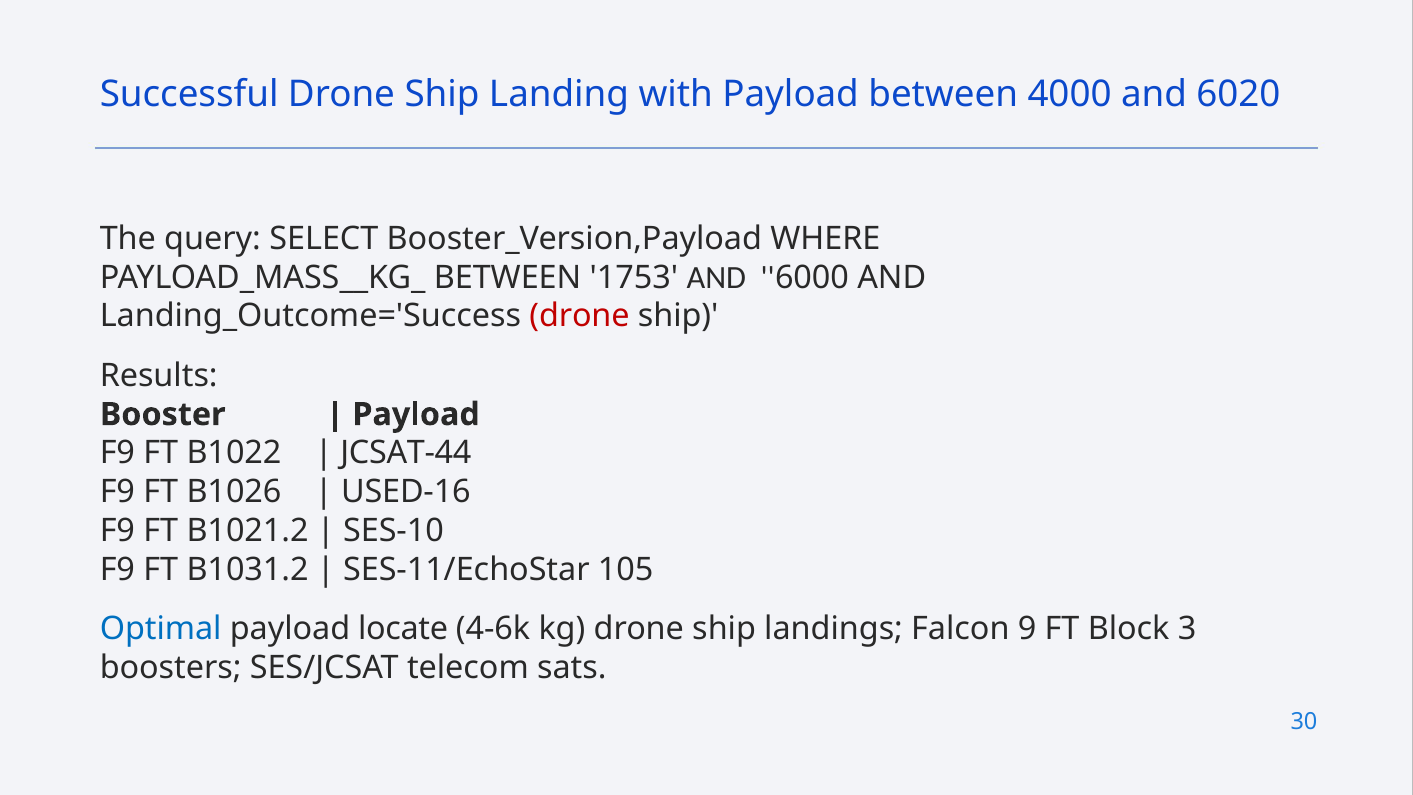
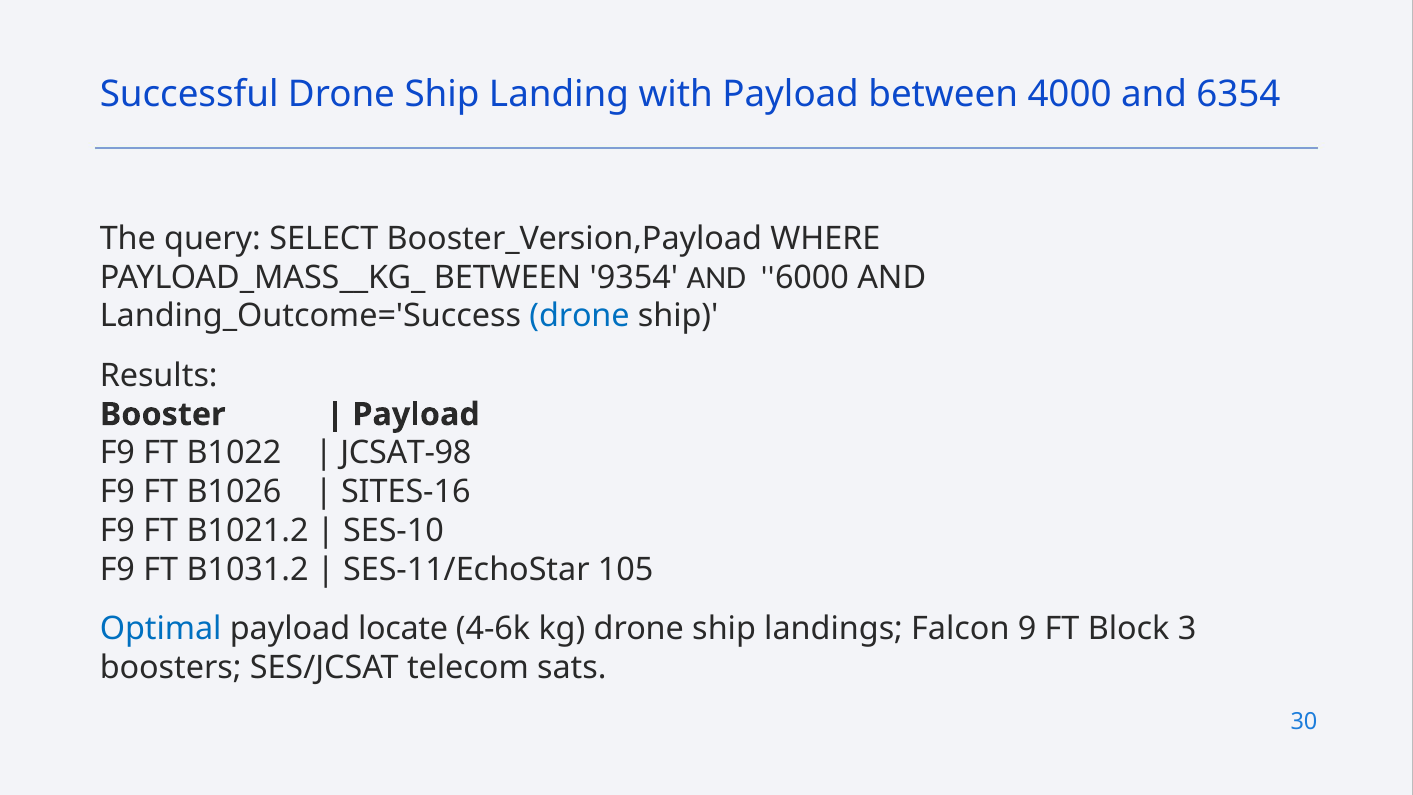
6020: 6020 -> 6354
1753: 1753 -> 9354
drone at (580, 316) colour: red -> blue
JCSAT-44: JCSAT-44 -> JCSAT-98
USED-16: USED-16 -> SITES-16
